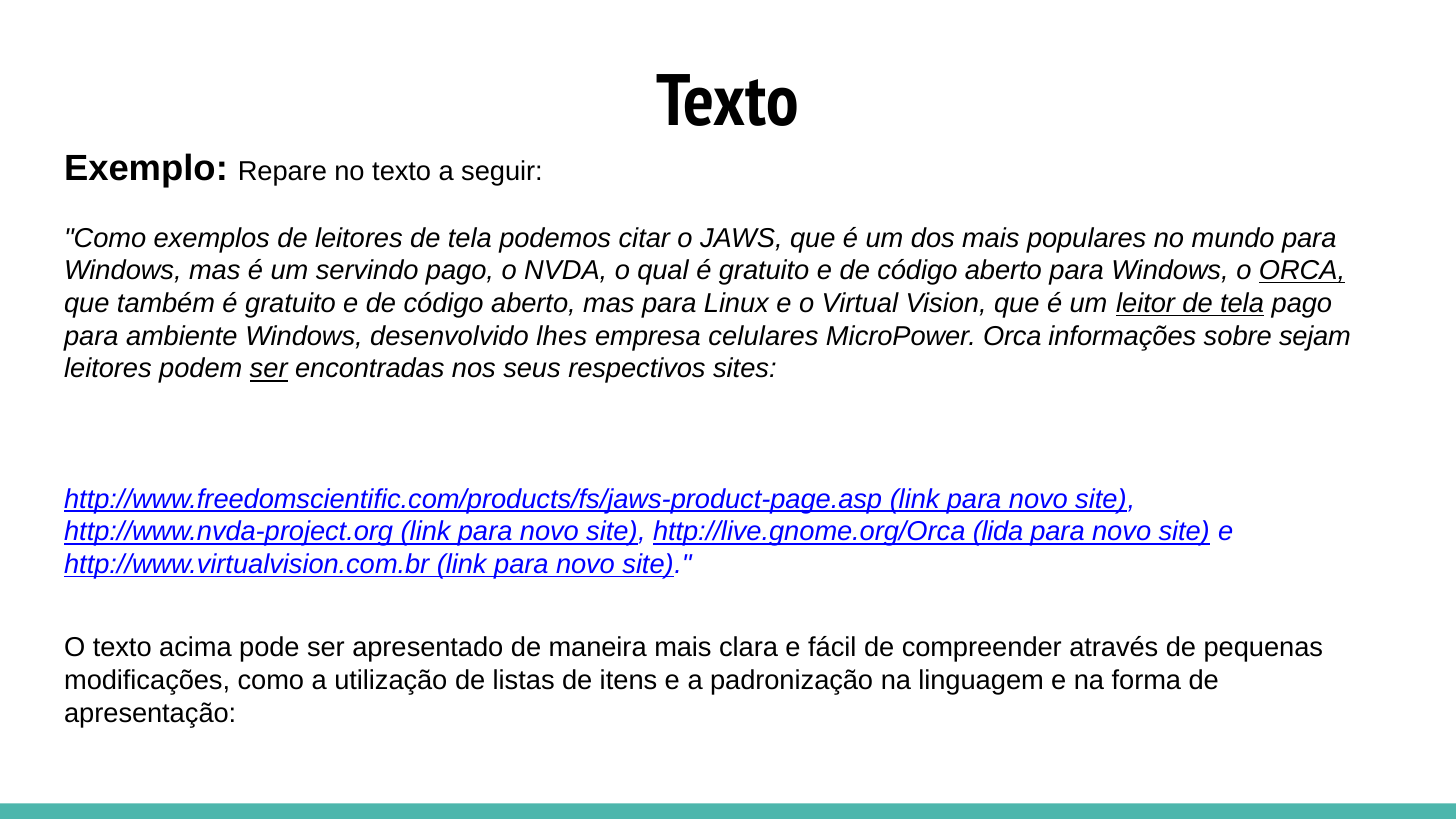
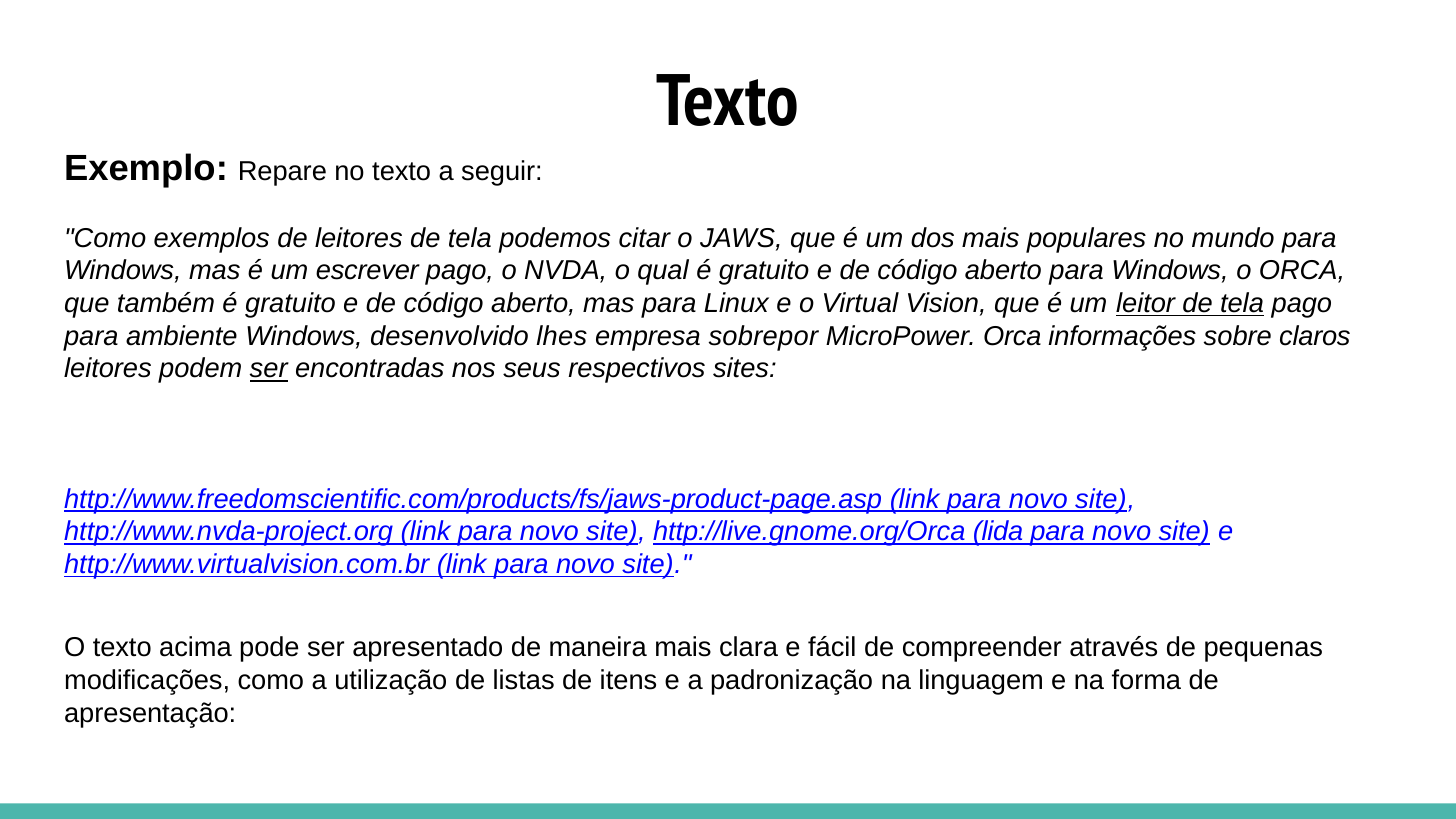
servindo: servindo -> escrever
ORCA at (1302, 271) underline: present -> none
celulares: celulares -> sobrepor
sejam: sejam -> claros
